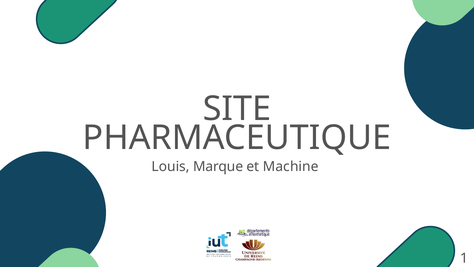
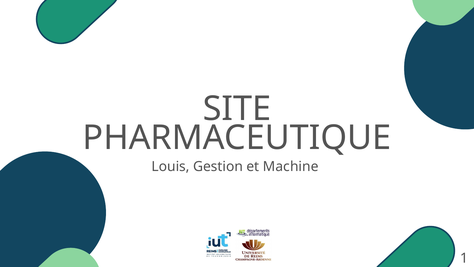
Marque: Marque -> Gestion
